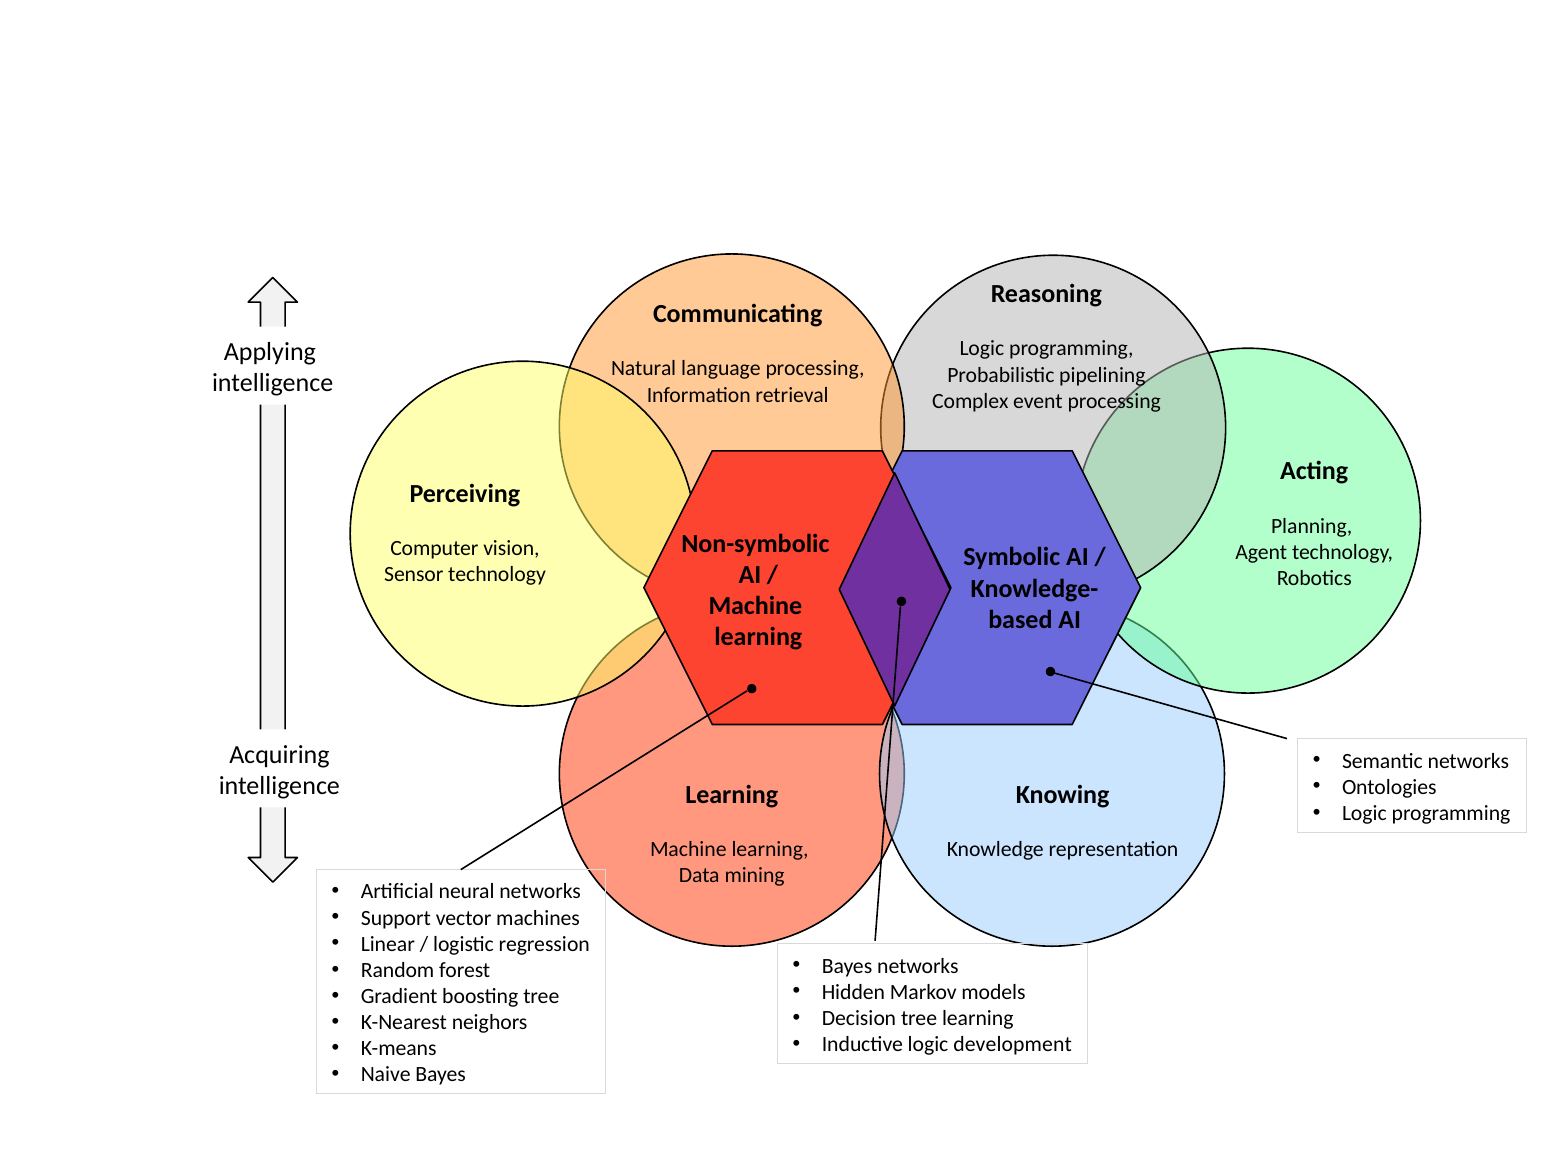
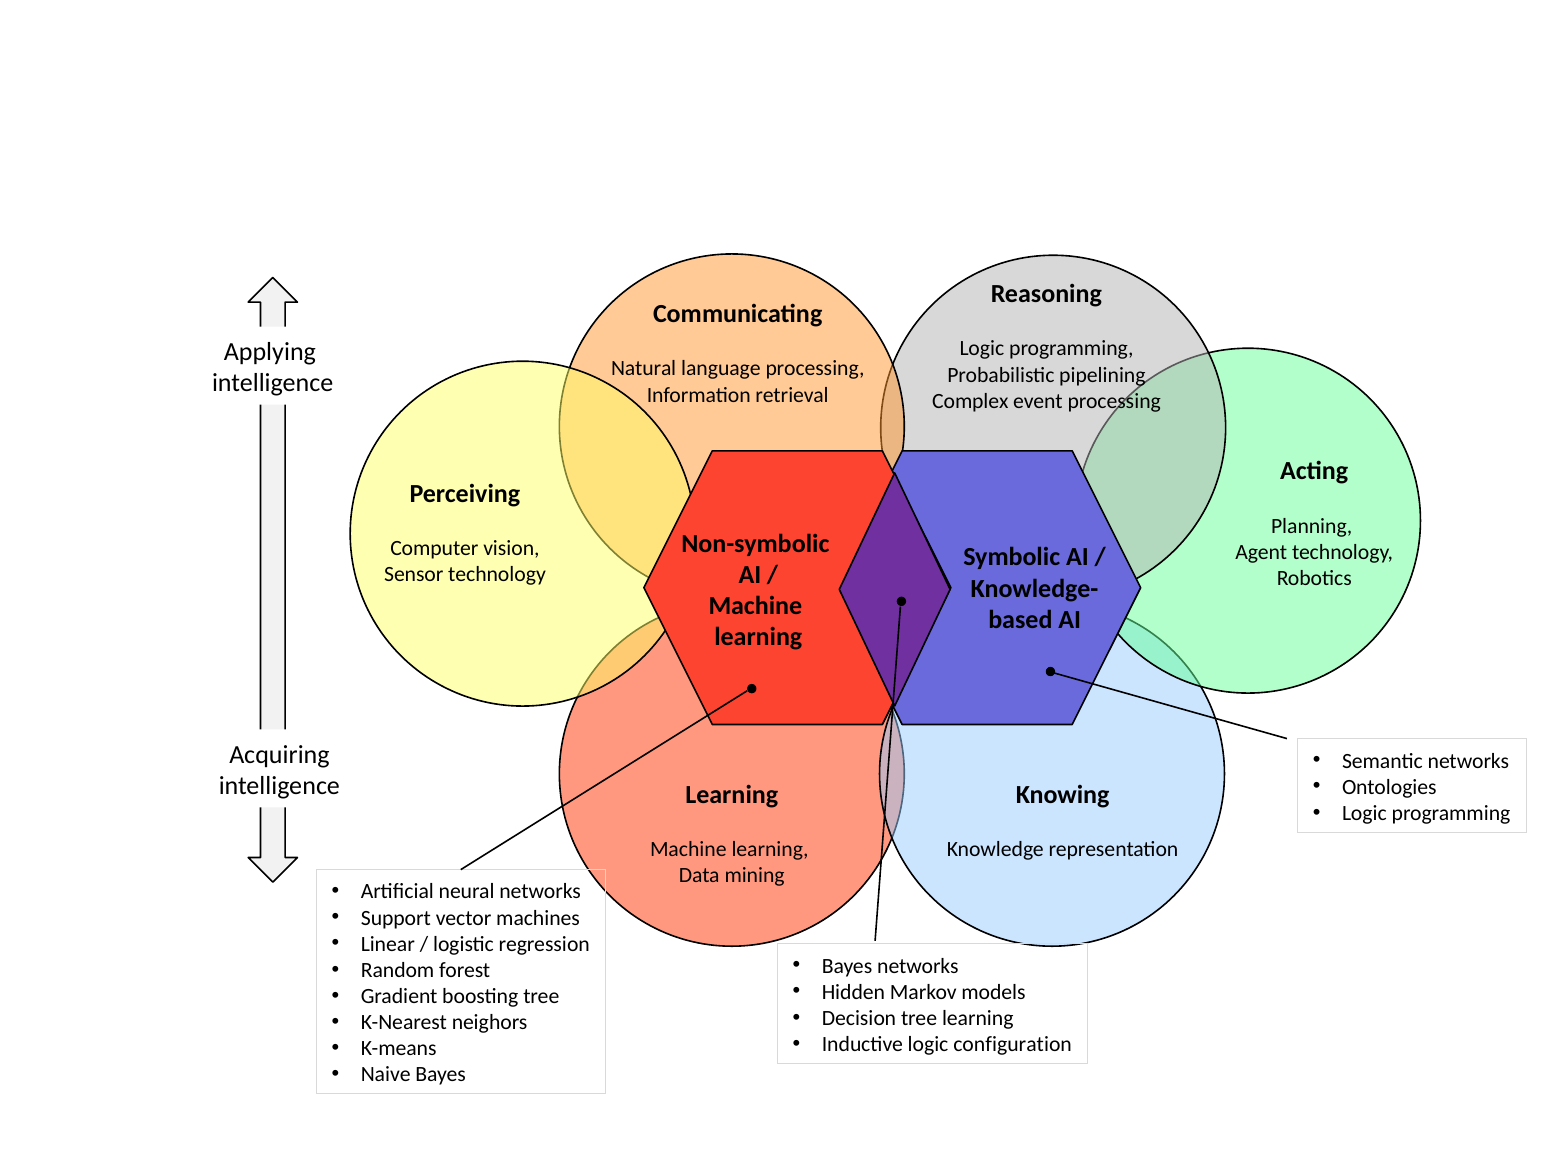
development: development -> configuration
